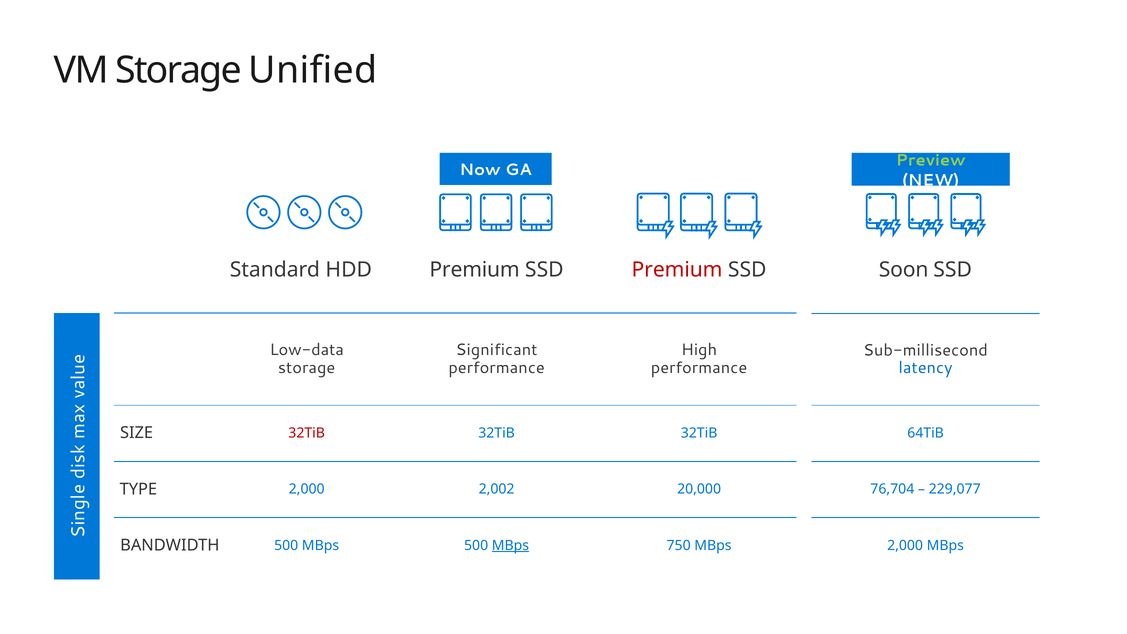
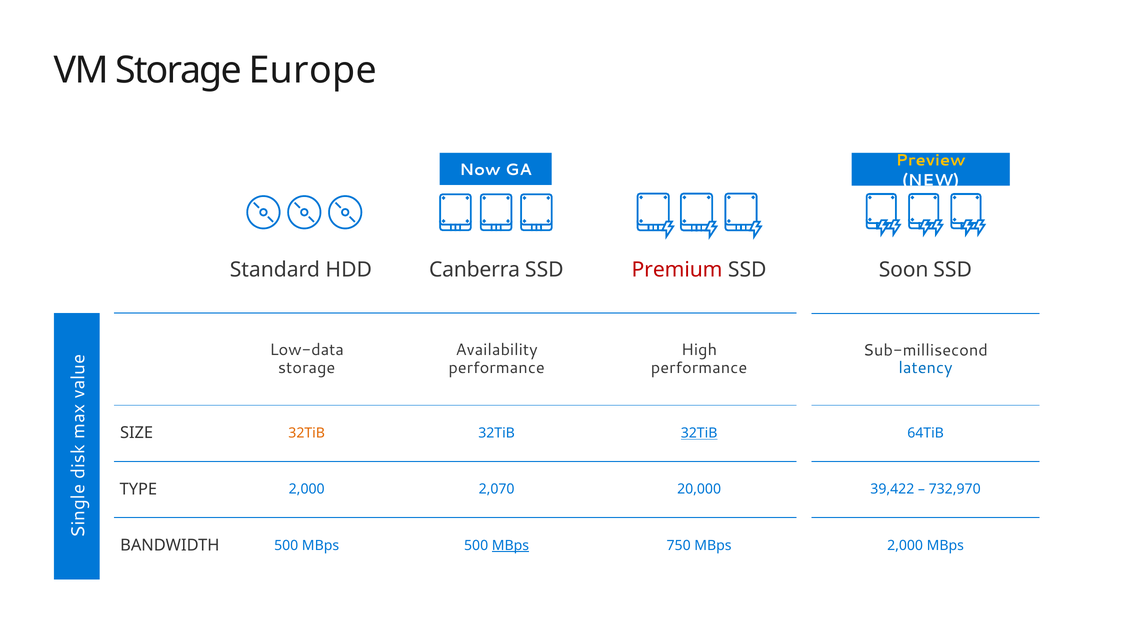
Unified: Unified -> Europe
Preview colour: light green -> yellow
HDD Premium: Premium -> Canberra
Significant: Significant -> Availability
32TiB at (307, 433) colour: red -> orange
32TiB at (699, 433) underline: none -> present
2,002: 2,002 -> 2,070
76,704: 76,704 -> 39,422
229,077: 229,077 -> 732,970
